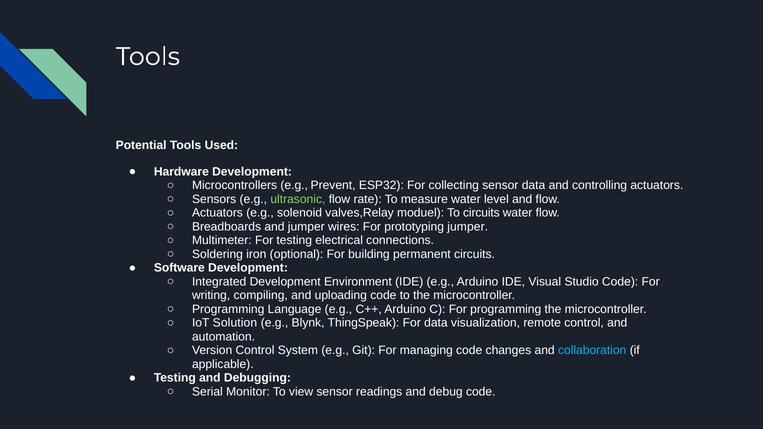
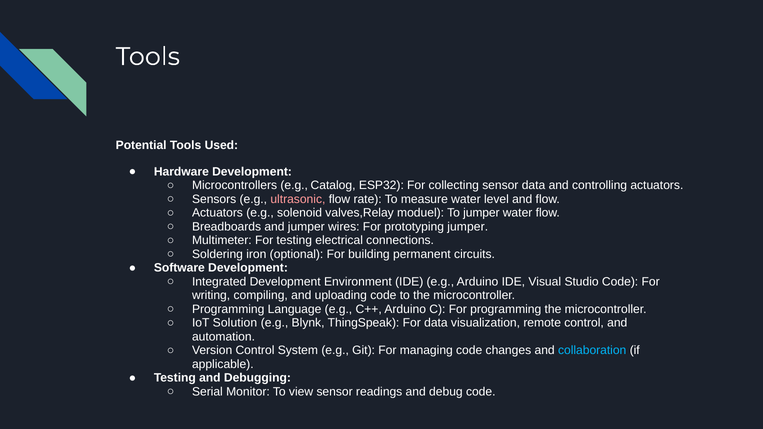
Prevent: Prevent -> Catalog
ultrasonic colour: light green -> pink
To circuits: circuits -> jumper
